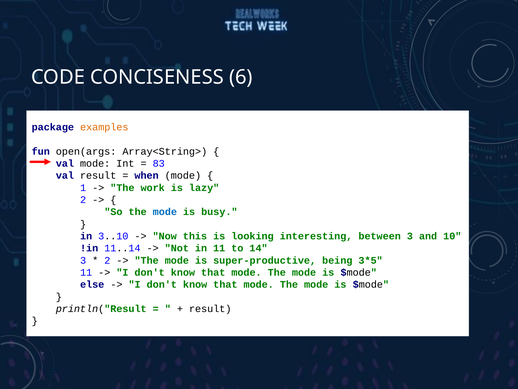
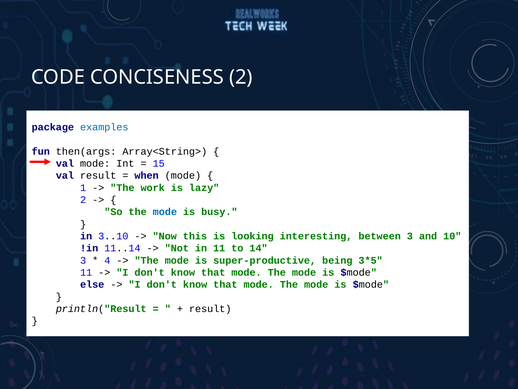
CONCISENESS 6: 6 -> 2
examples colour: orange -> blue
open(args: open(args -> then(args
83: 83 -> 15
2 at (107, 260): 2 -> 4
